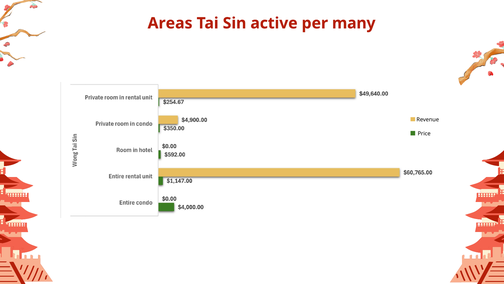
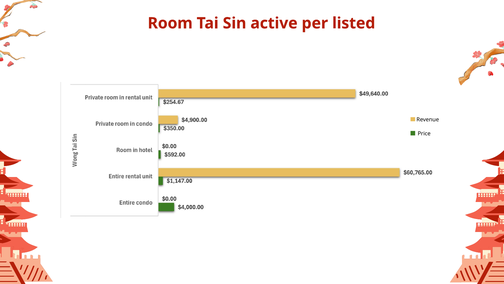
Areas: Areas -> Room
many: many -> listed
